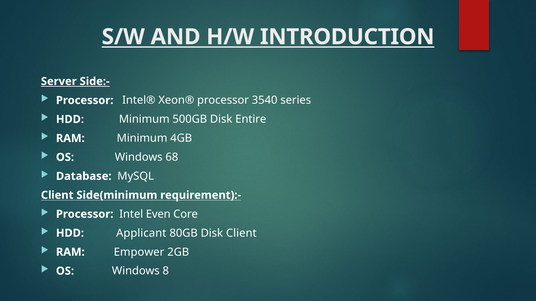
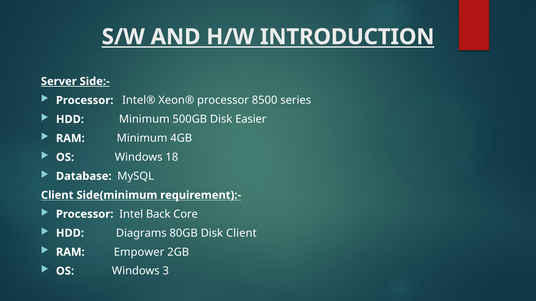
3540: 3540 -> 8500
Entire: Entire -> Easier
68: 68 -> 18
Even: Even -> Back
Applicant: Applicant -> Diagrams
8: 8 -> 3
